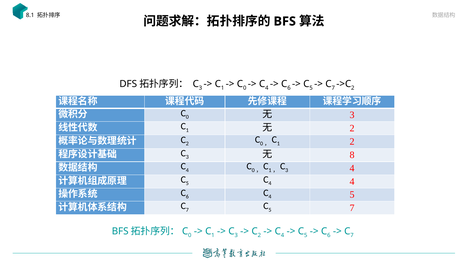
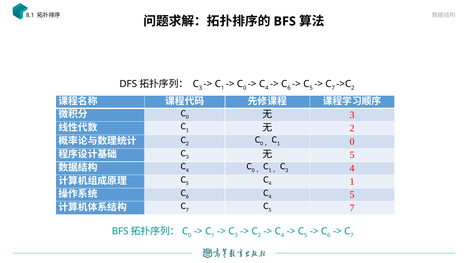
1 2: 2 -> 0
8 at (352, 155): 8 -> 5
4 4: 4 -> 1
